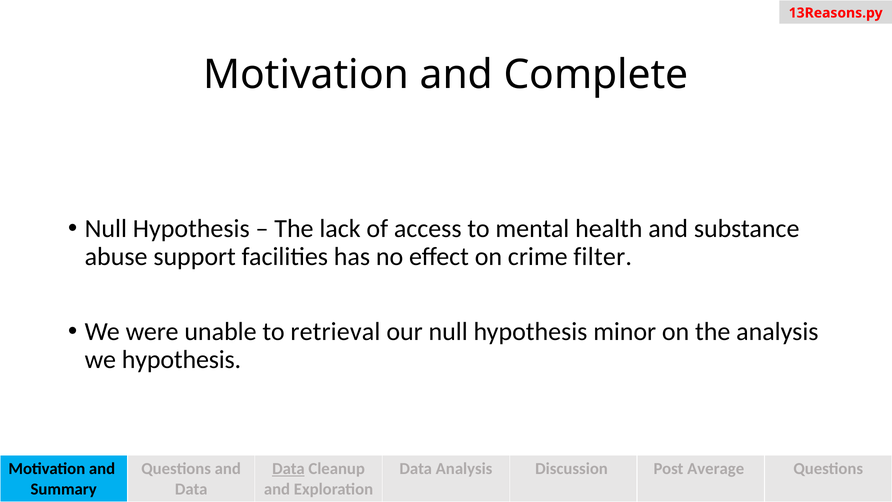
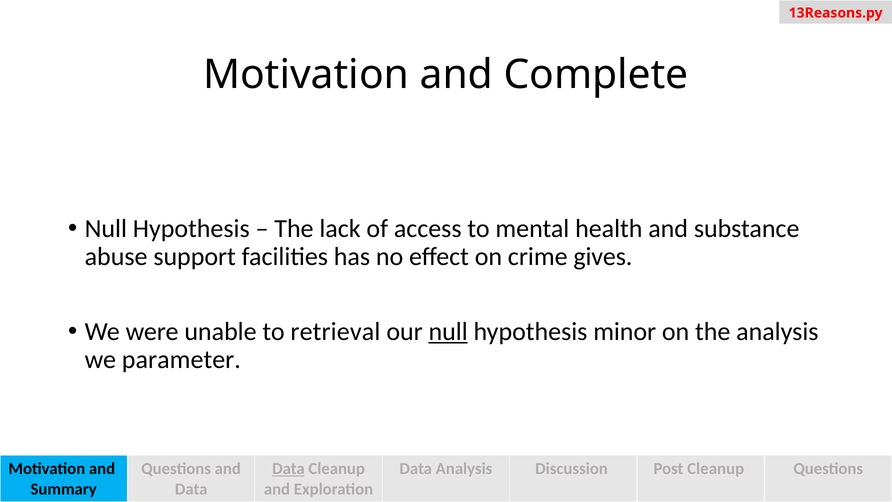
filter: filter -> gives
null at (448, 331) underline: none -> present
we hypothesis: hypothesis -> parameter
Post Average: Average -> Cleanup
